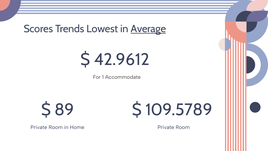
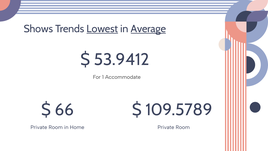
Scores: Scores -> Shows
Lowest underline: none -> present
42.9612: 42.9612 -> 53.9412
89: 89 -> 66
